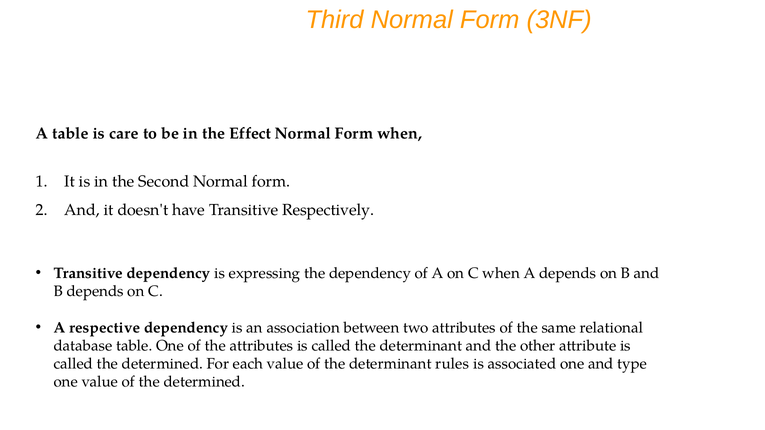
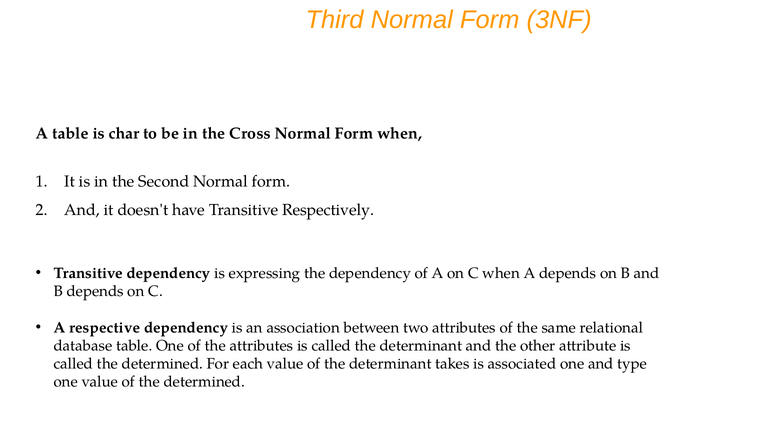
care: care -> char
Effect: Effect -> Cross
rules: rules -> takes
